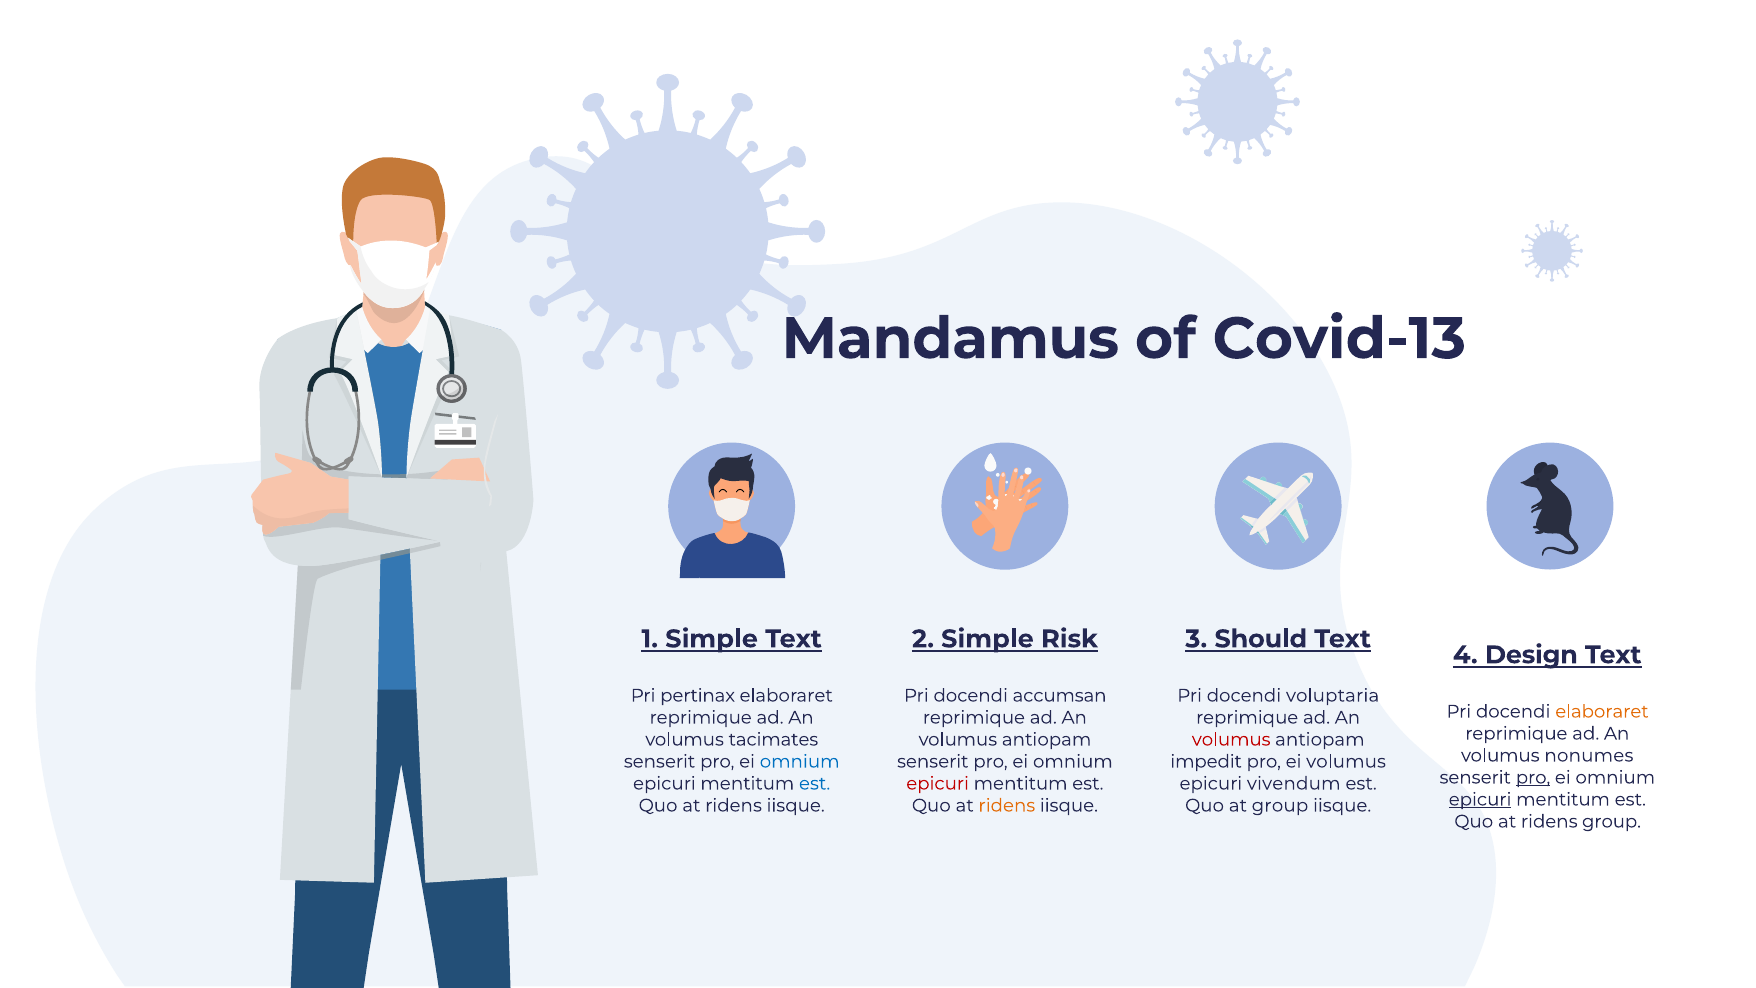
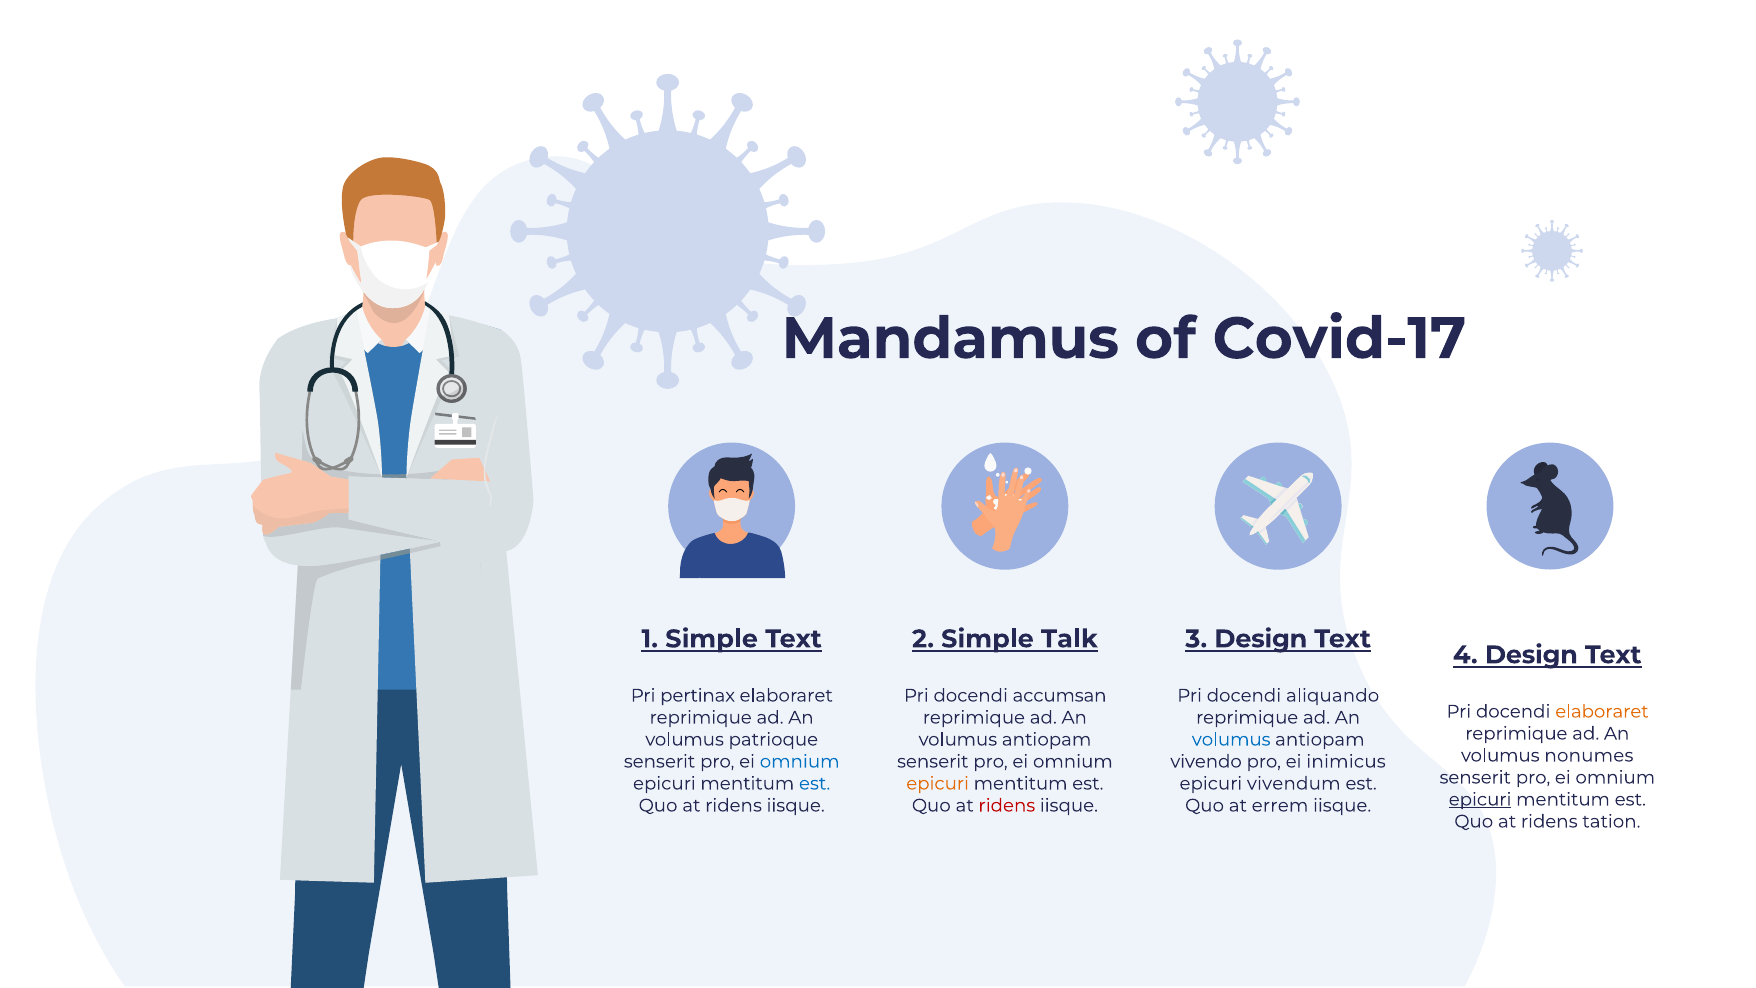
Covid-13: Covid-13 -> Covid-17
Risk: Risk -> Talk
3 Should: Should -> Design
voluptaria: voluptaria -> aliquando
tacimates: tacimates -> patrioque
volumus at (1231, 739) colour: red -> blue
impedit: impedit -> vivendo
ei volumus: volumus -> inimicus
pro at (1533, 777) underline: present -> none
epicuri at (938, 783) colour: red -> orange
ridens at (1007, 805) colour: orange -> red
at group: group -> errem
ridens group: group -> tation
